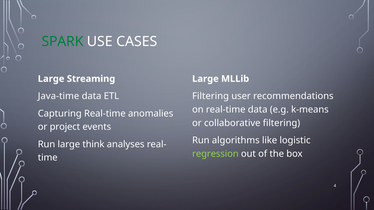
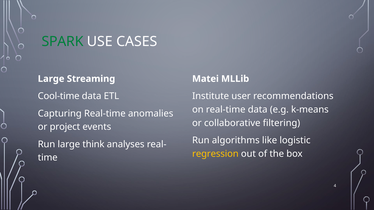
Large at (205, 79): Large -> Matei
Java-time: Java-time -> Cool-time
Filtering at (211, 96): Filtering -> Institute
regression colour: light green -> yellow
